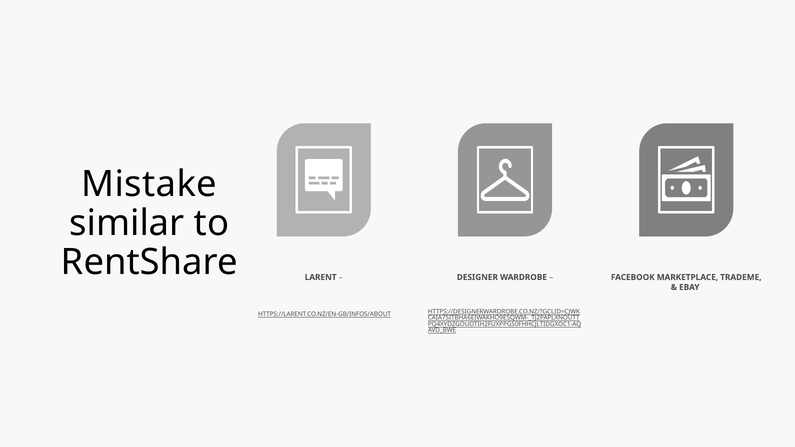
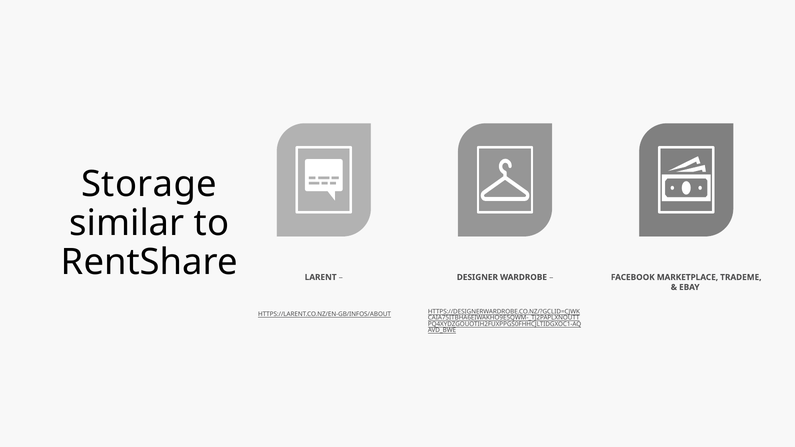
Mistake: Mistake -> Storage
